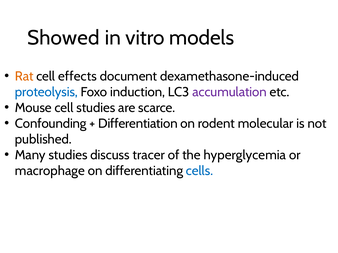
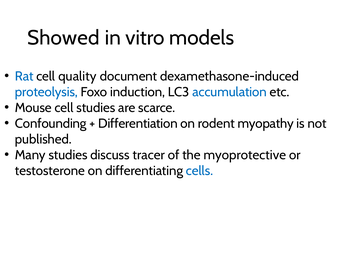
Rat colour: orange -> blue
effects: effects -> quality
accumulation colour: purple -> blue
molecular: molecular -> myopathy
hyperglycemia: hyperglycemia -> myoprotective
macrophage: macrophage -> testosterone
